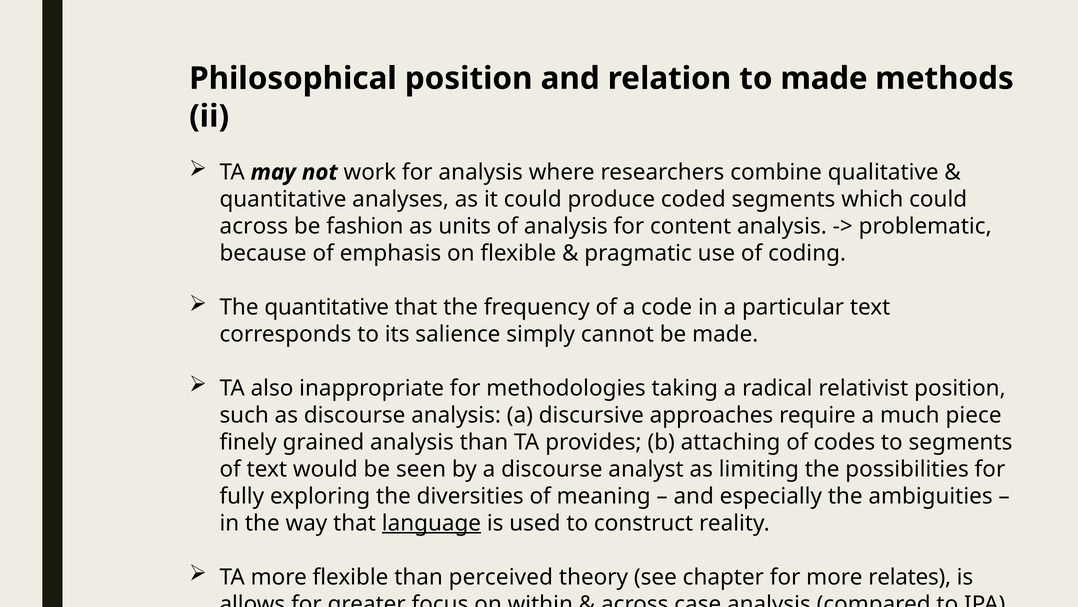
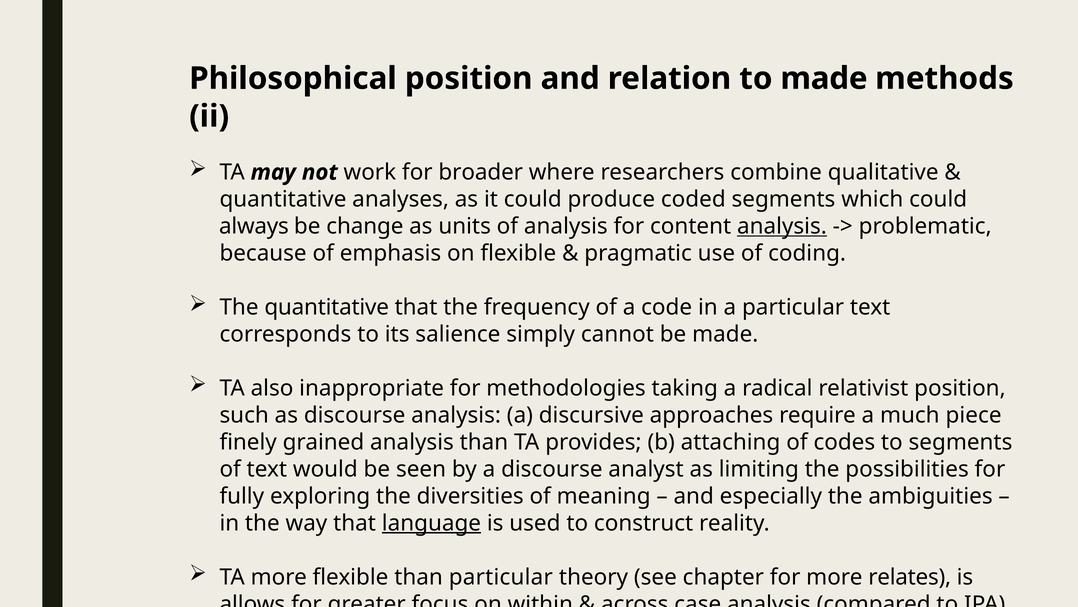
for analysis: analysis -> broader
across at (254, 226): across -> always
fashion: fashion -> change
analysis at (782, 226) underline: none -> present
than perceived: perceived -> particular
